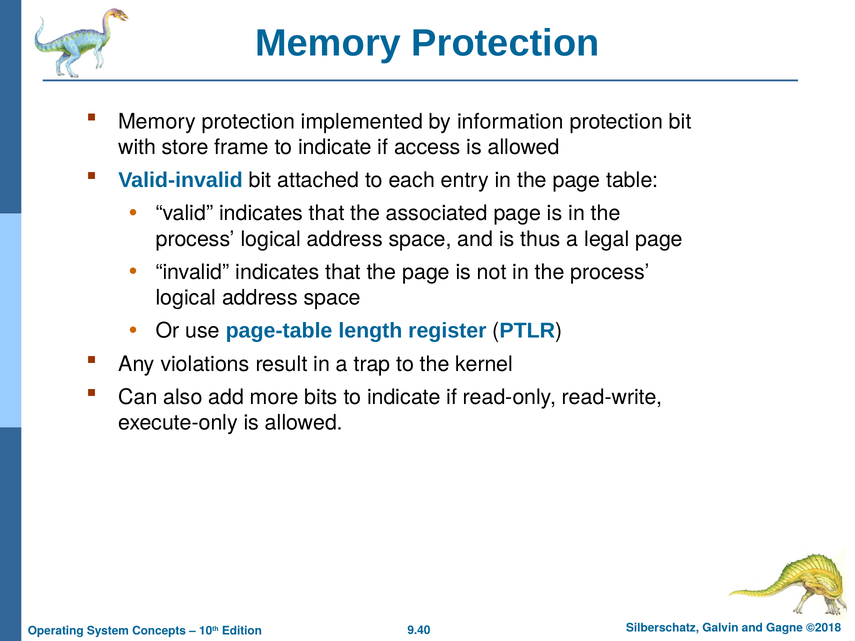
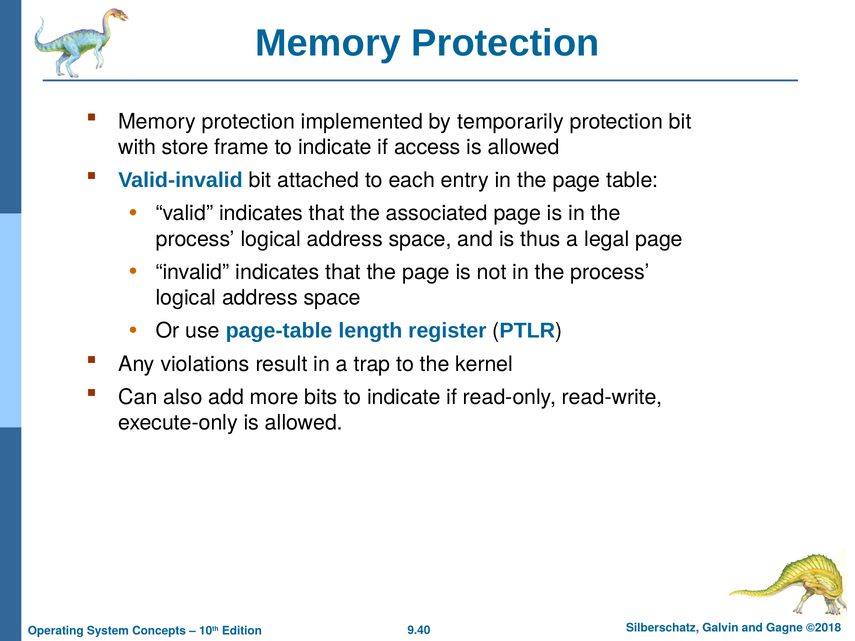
information: information -> temporarily
